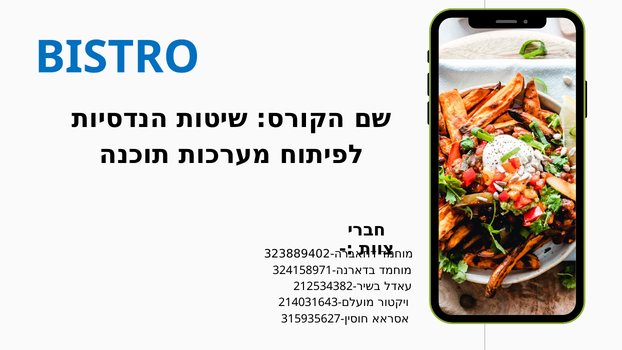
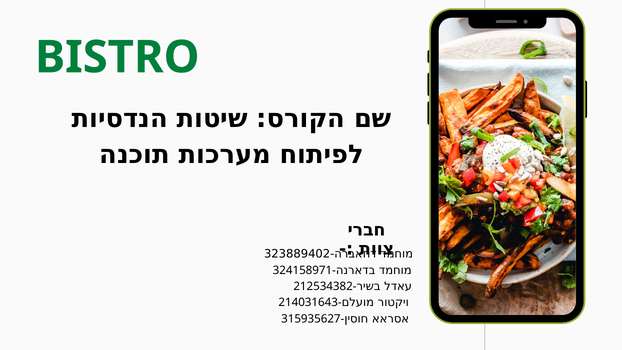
BISTRO colour: blue -> green
